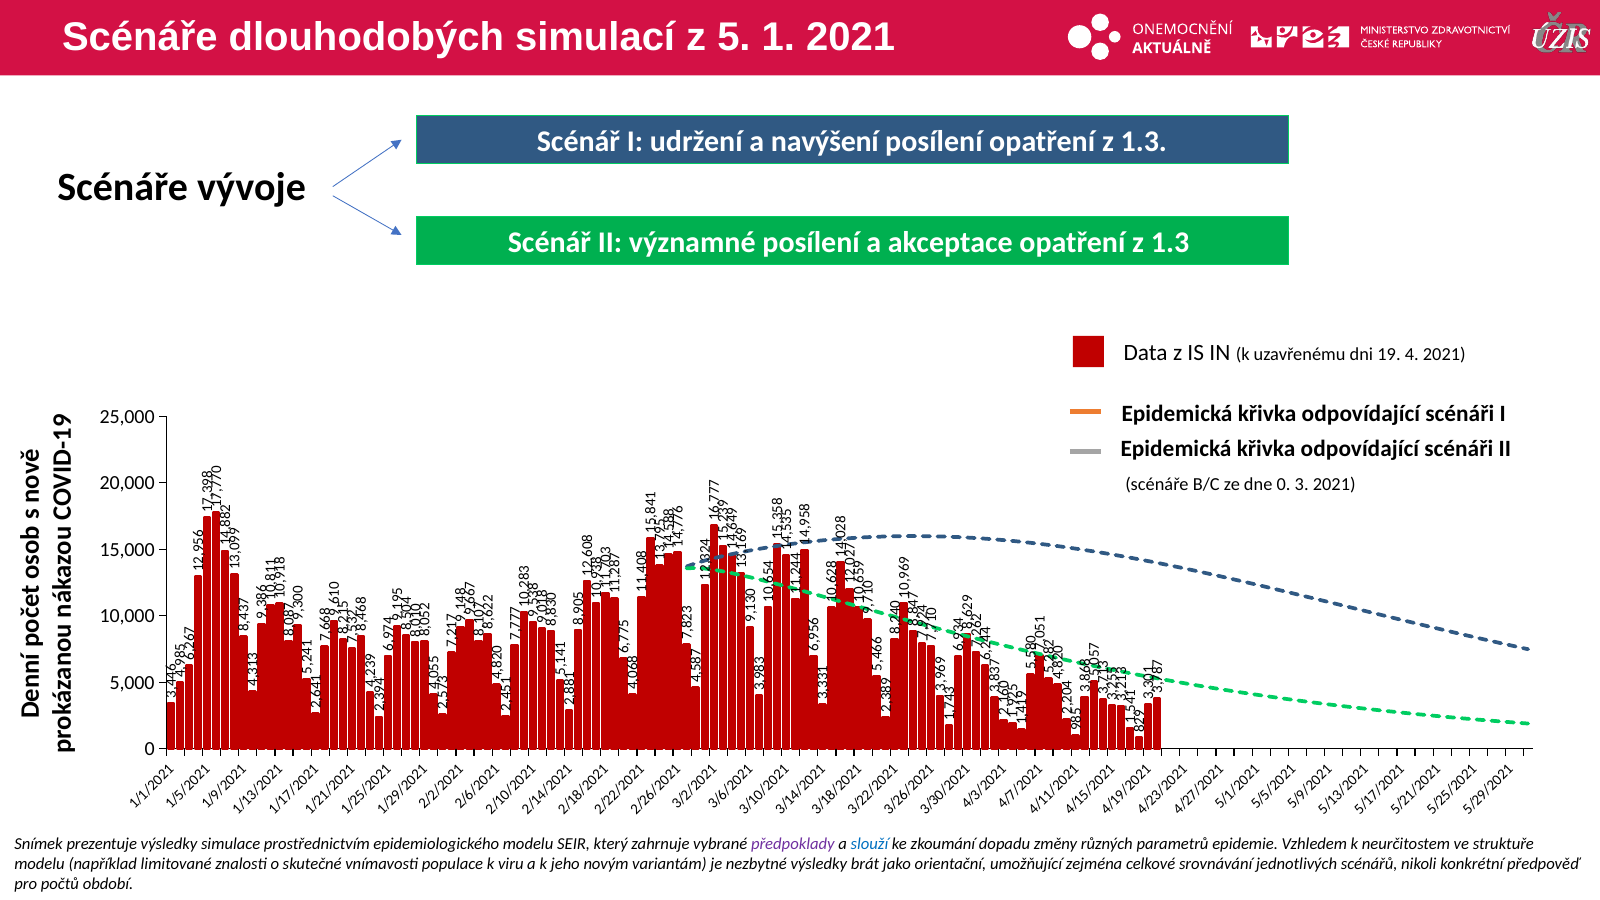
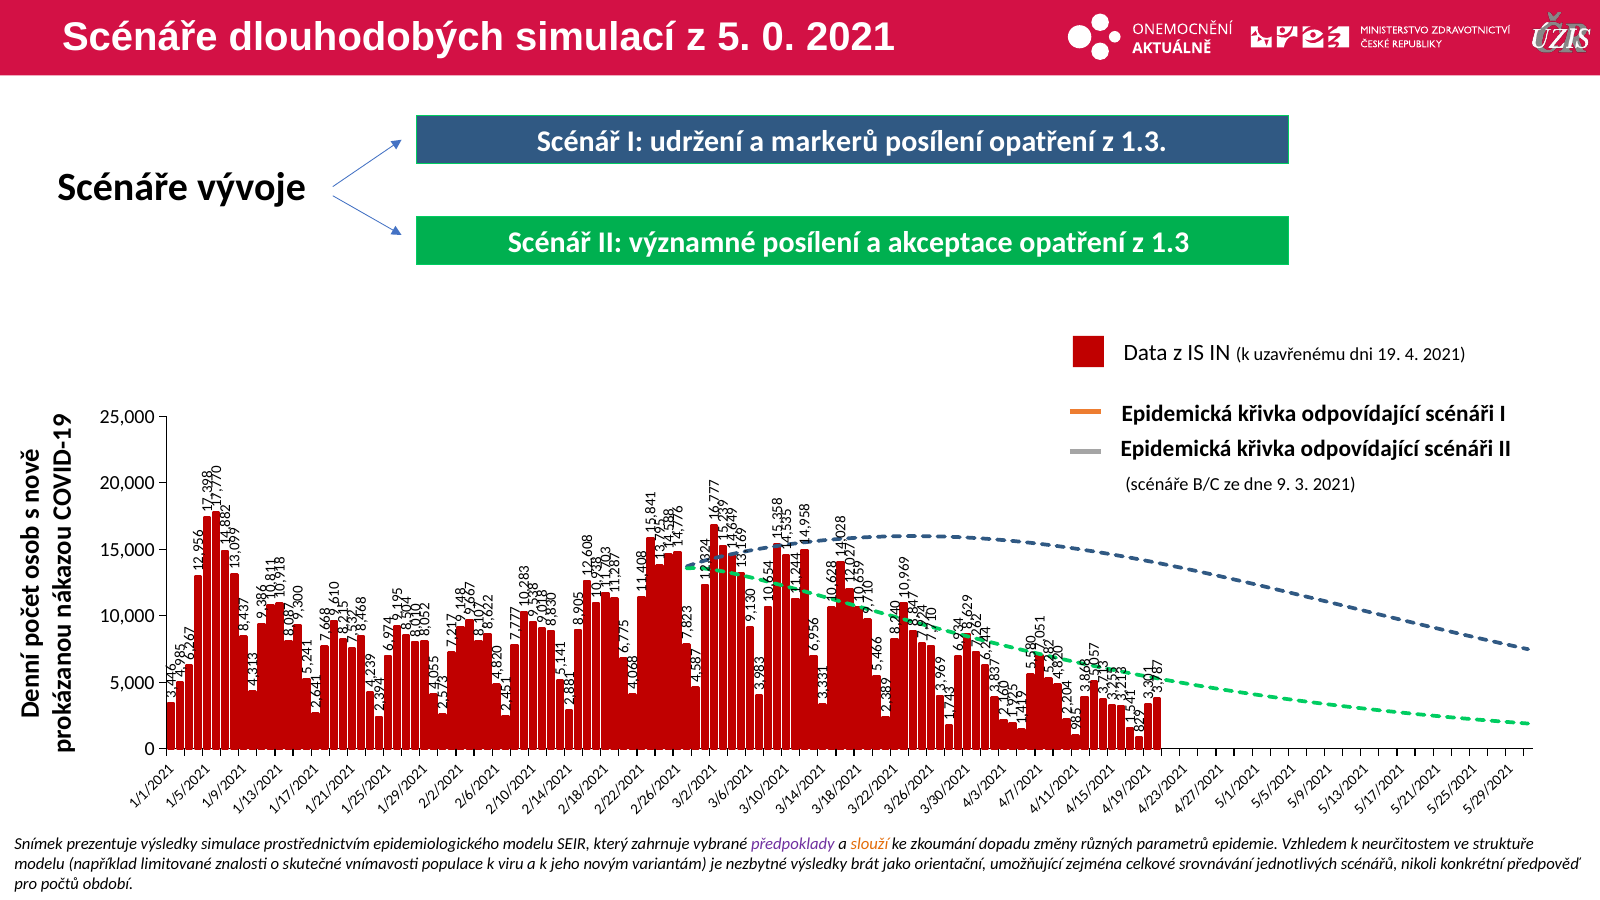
z 5 1: 1 -> 0
navýšení: navýšení -> markerů
dne 0: 0 -> 9
slouží colour: blue -> orange
